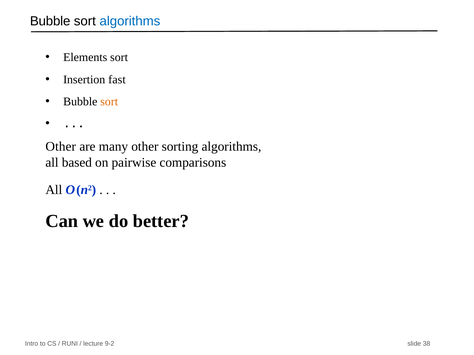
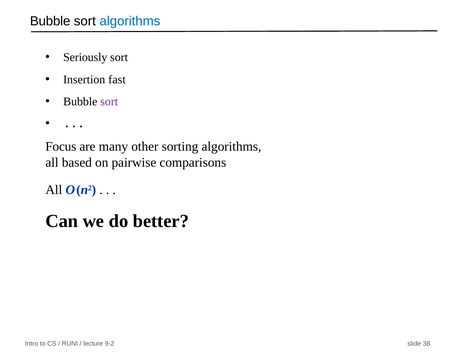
Elements: Elements -> Seriously
sort at (109, 102) colour: orange -> purple
Other at (61, 147): Other -> Focus
